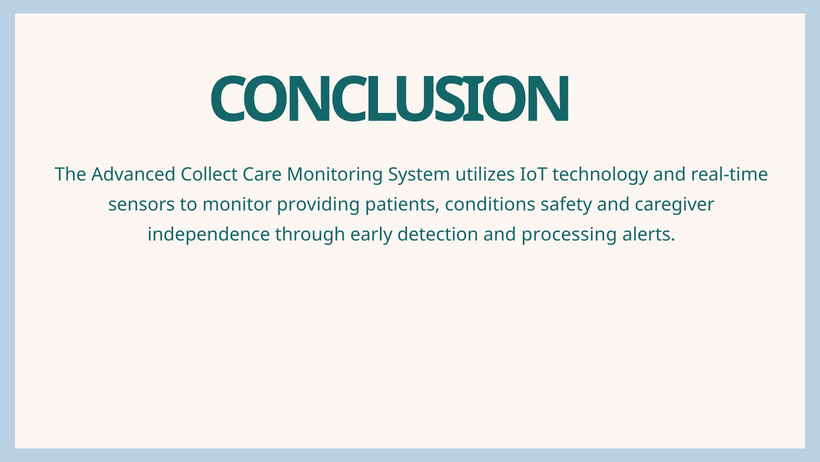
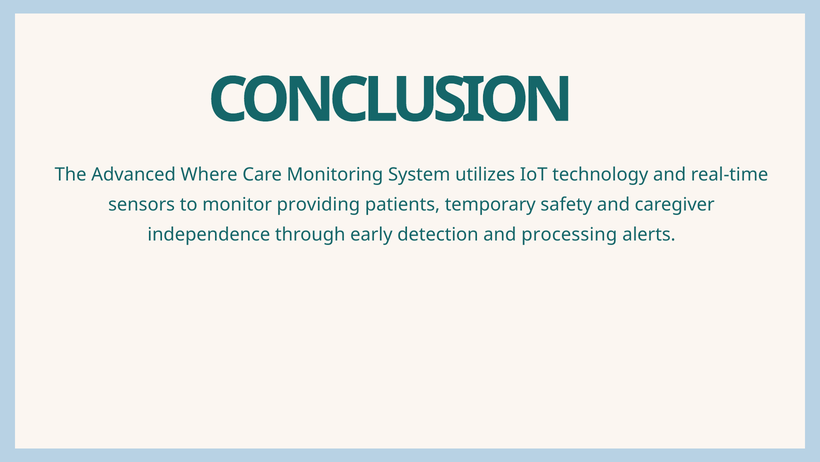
Collect: Collect -> Where
conditions: conditions -> temporary
